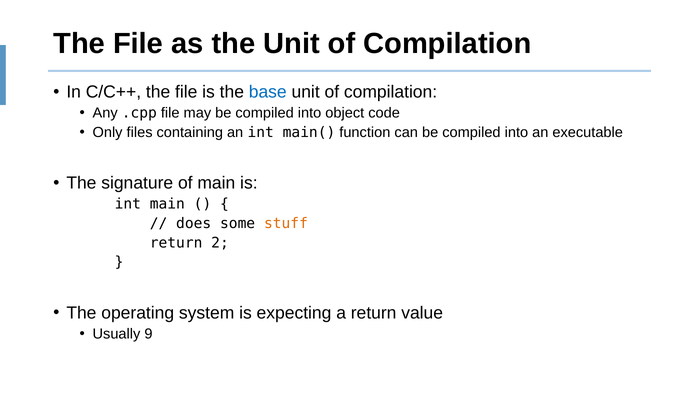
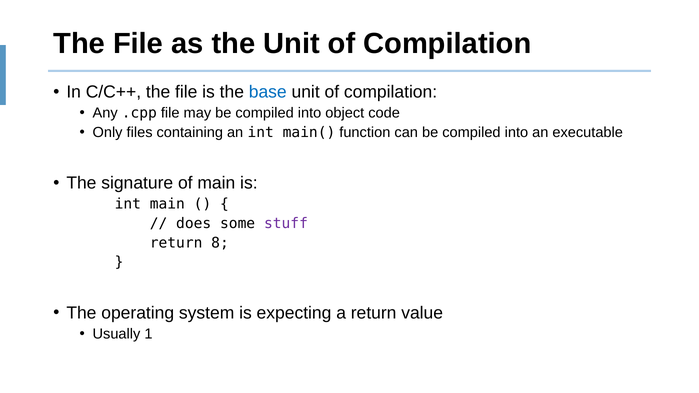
stuff colour: orange -> purple
2: 2 -> 8
9: 9 -> 1
